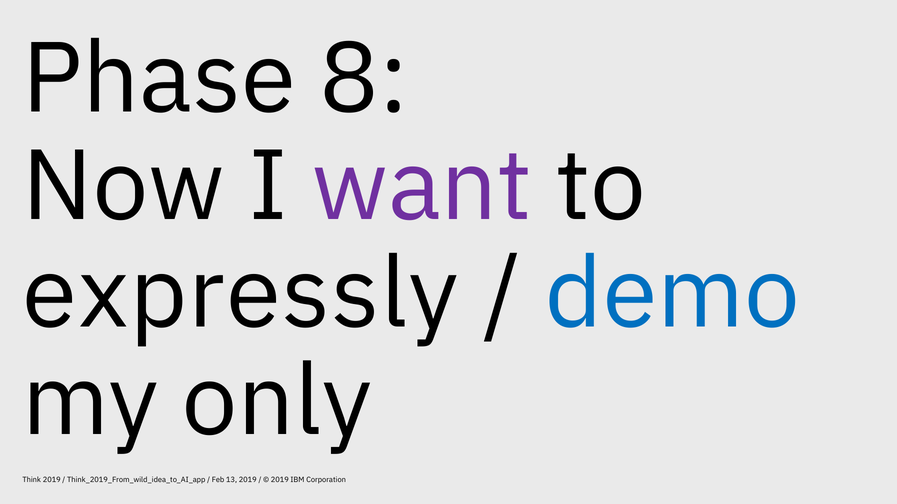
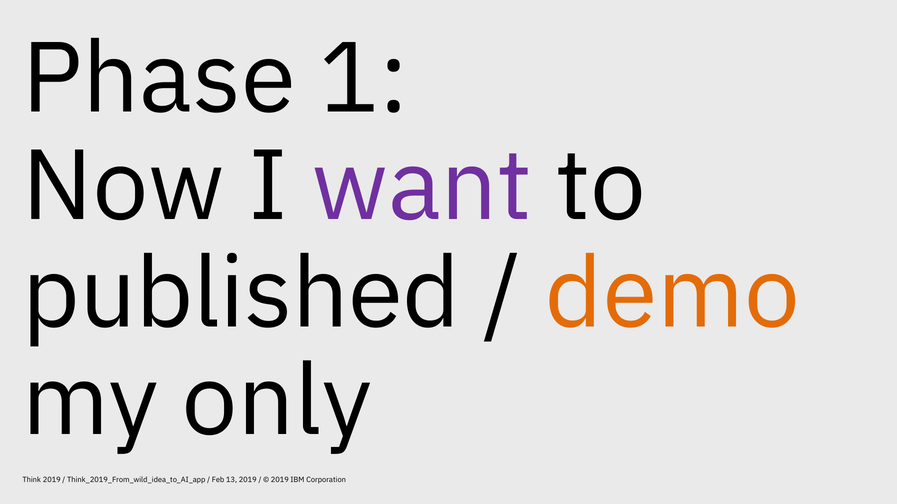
8: 8 -> 1
expressly: expressly -> published
demo colour: blue -> orange
